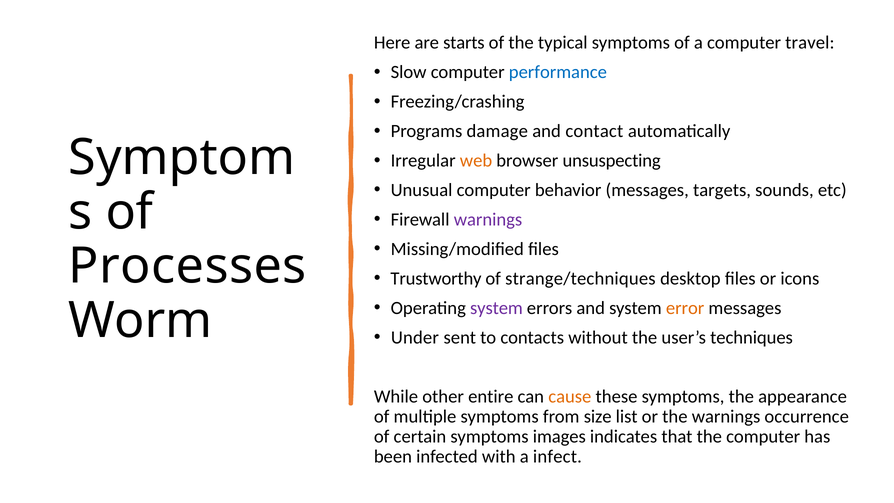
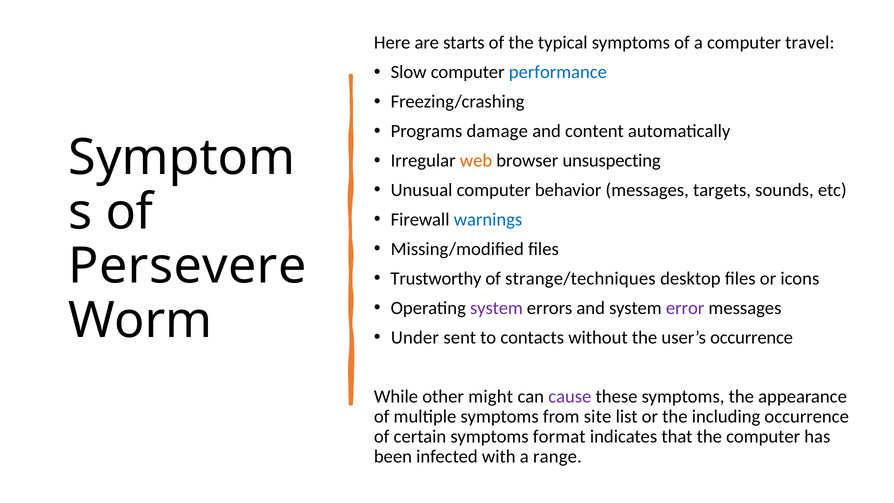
contact: contact -> content
warnings at (488, 220) colour: purple -> blue
Processes: Processes -> Persevere
error colour: orange -> purple
user’s techniques: techniques -> occurrence
entire: entire -> might
cause colour: orange -> purple
size: size -> site
the warnings: warnings -> including
images: images -> format
infect: infect -> range
